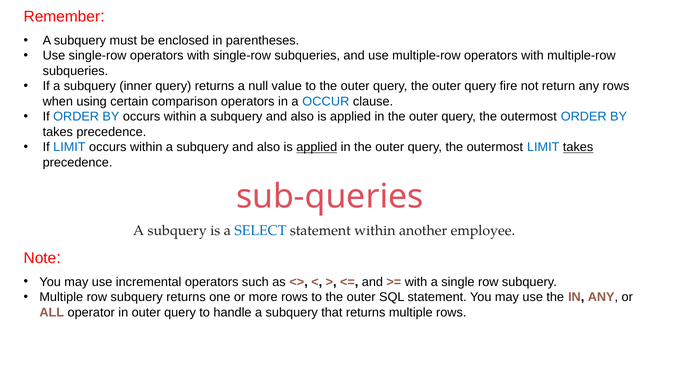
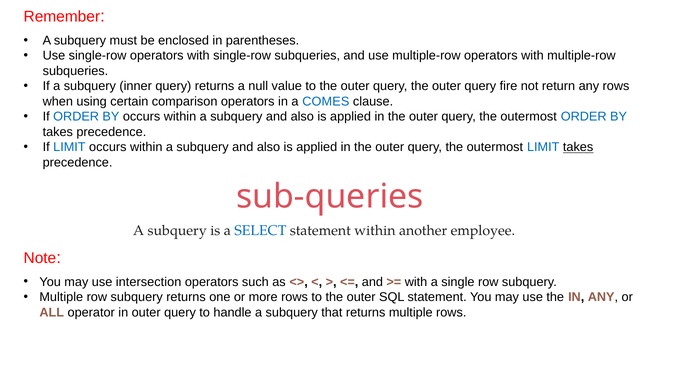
OCCUR: OCCUR -> COMES
applied at (317, 147) underline: present -> none
incremental: incremental -> intersection
